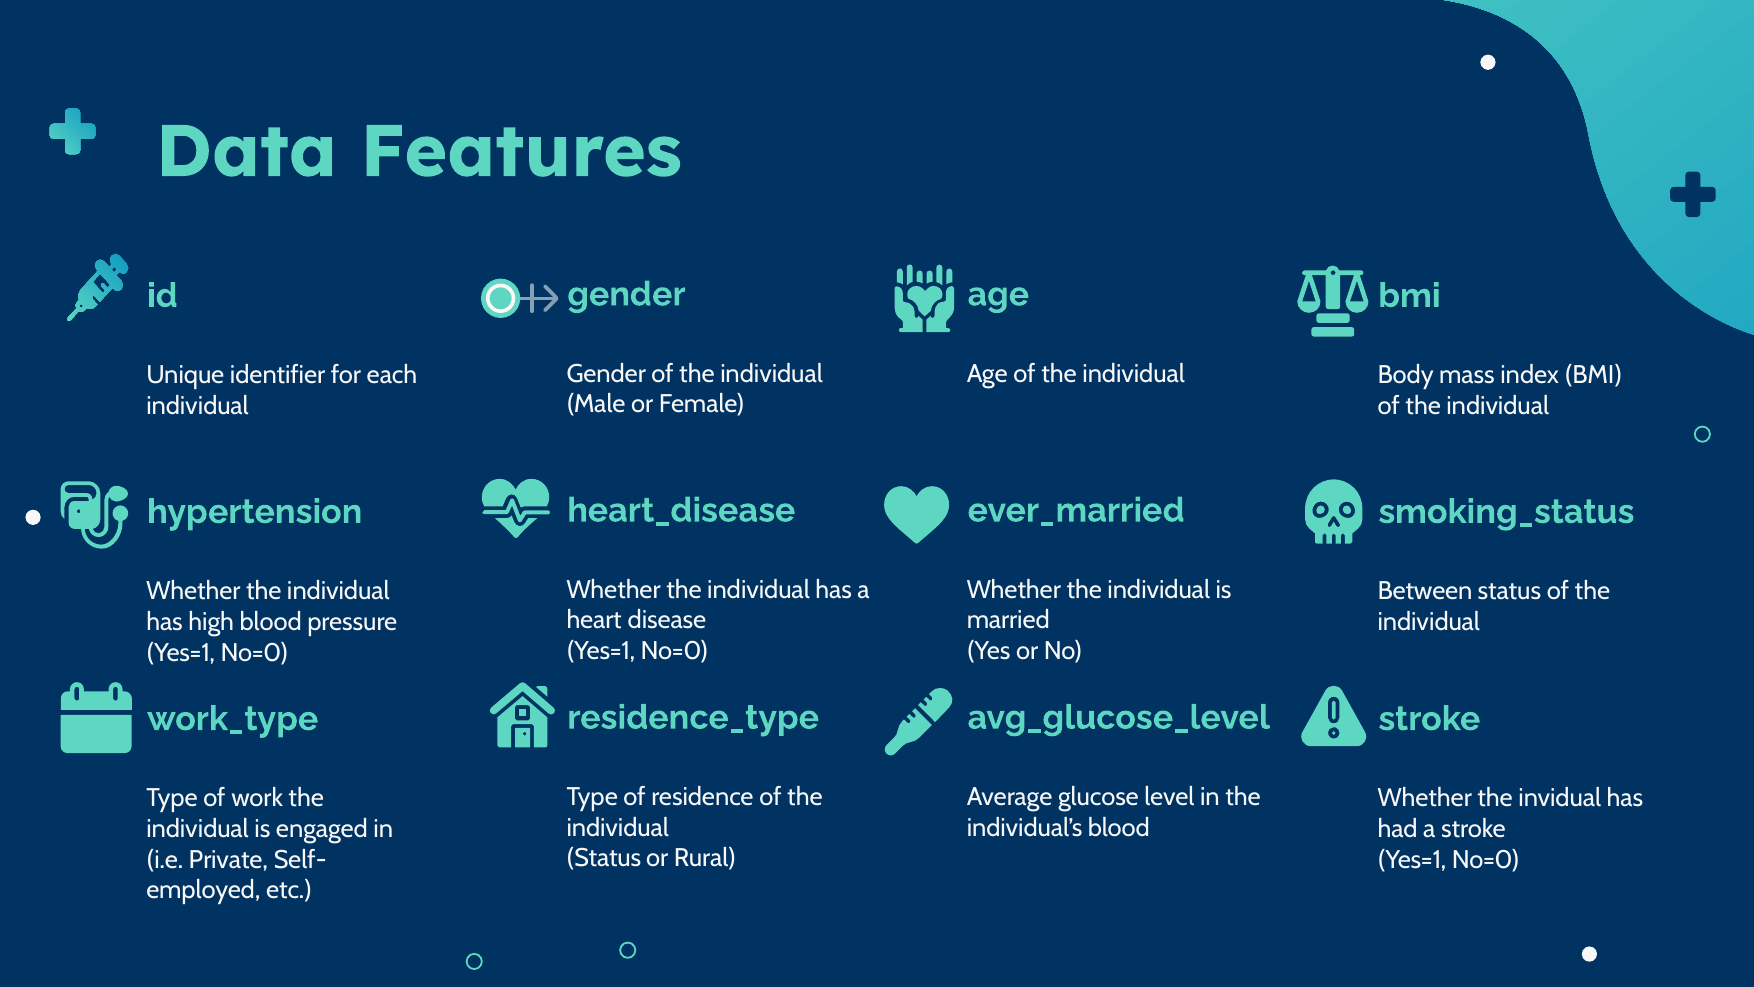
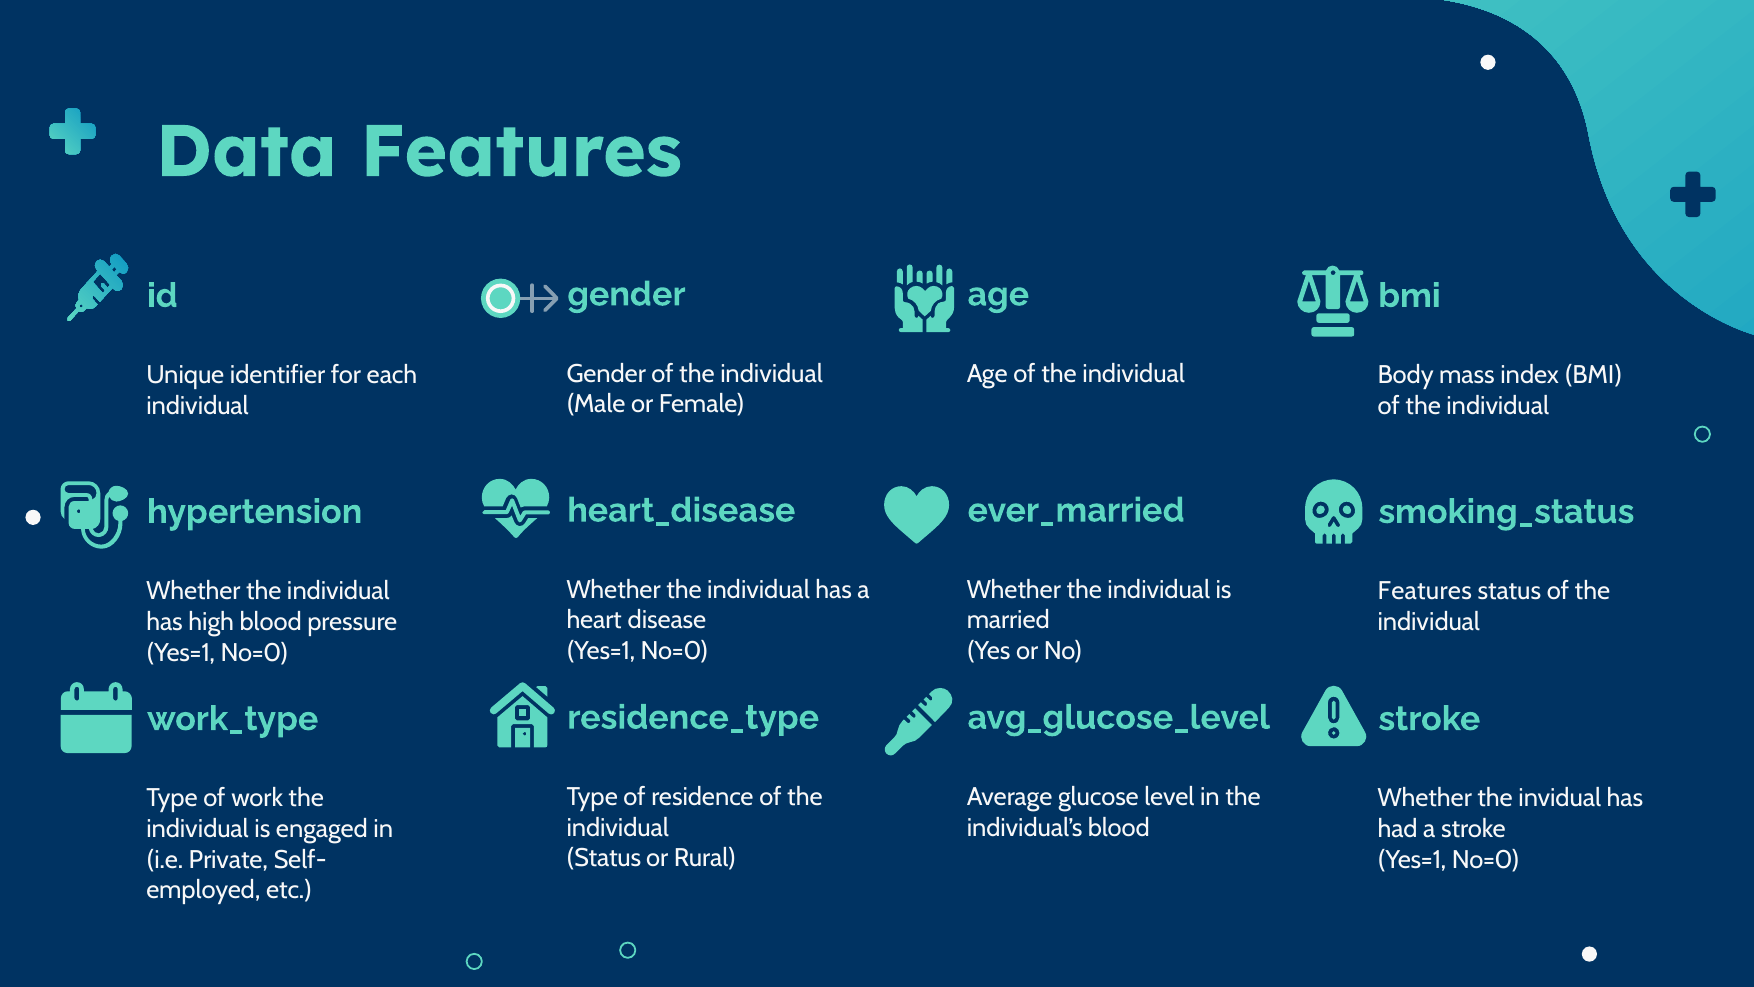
Between at (1425, 591): Between -> Features
